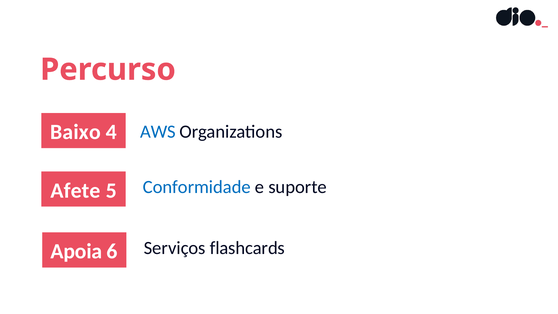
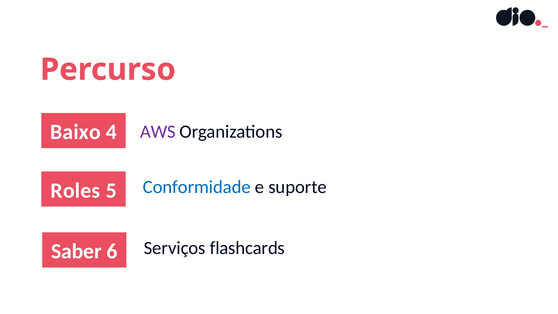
AWS colour: blue -> purple
Afete: Afete -> Roles
Apoia: Apoia -> Saber
